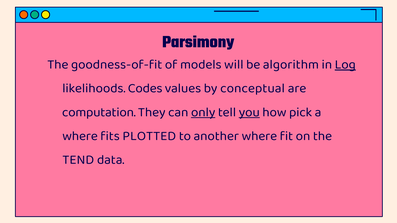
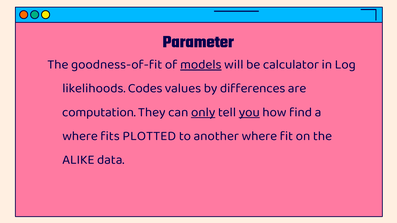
Parsimony: Parsimony -> Parameter
models underline: none -> present
algorithm: algorithm -> calculator
Log underline: present -> none
conceptual: conceptual -> differences
pick: pick -> find
TEND: TEND -> ALIKE
